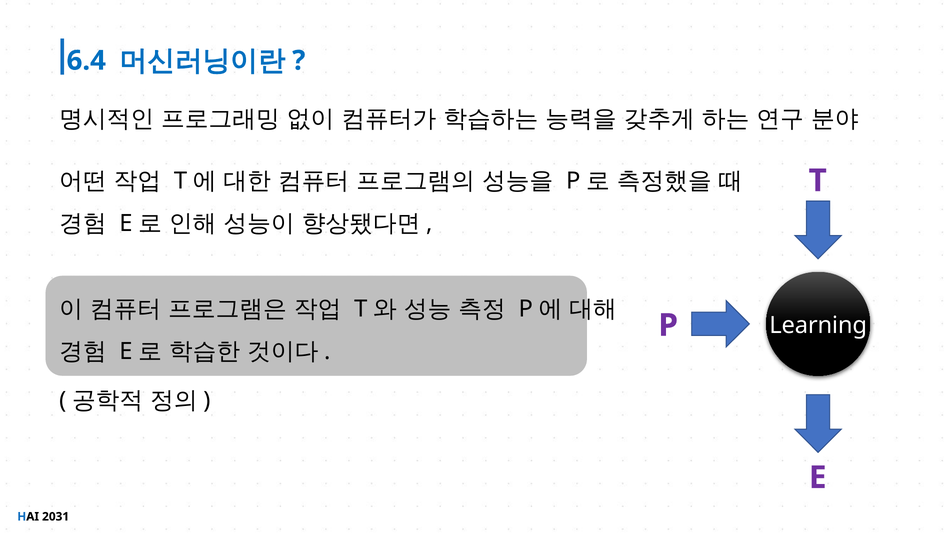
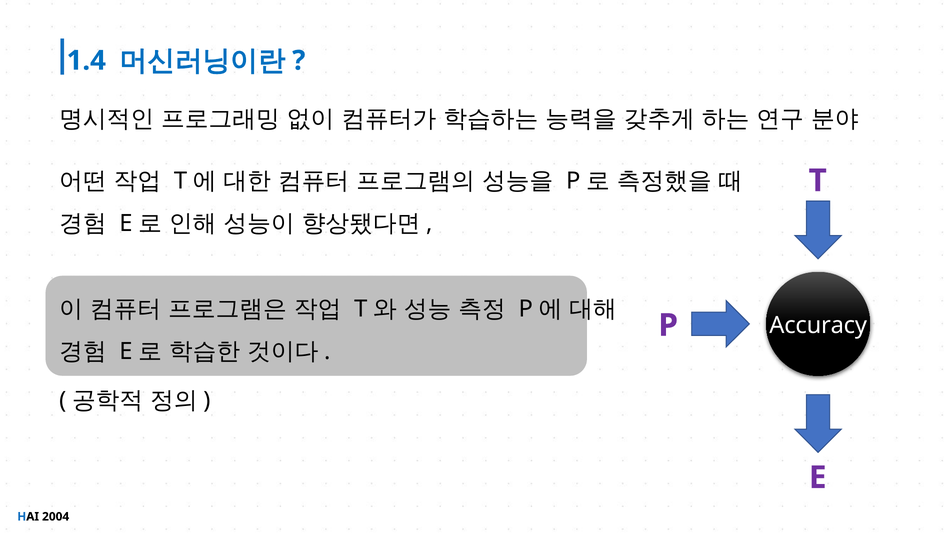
6.4: 6.4 -> 1.4
Learning: Learning -> Accuracy
2031: 2031 -> 2004
